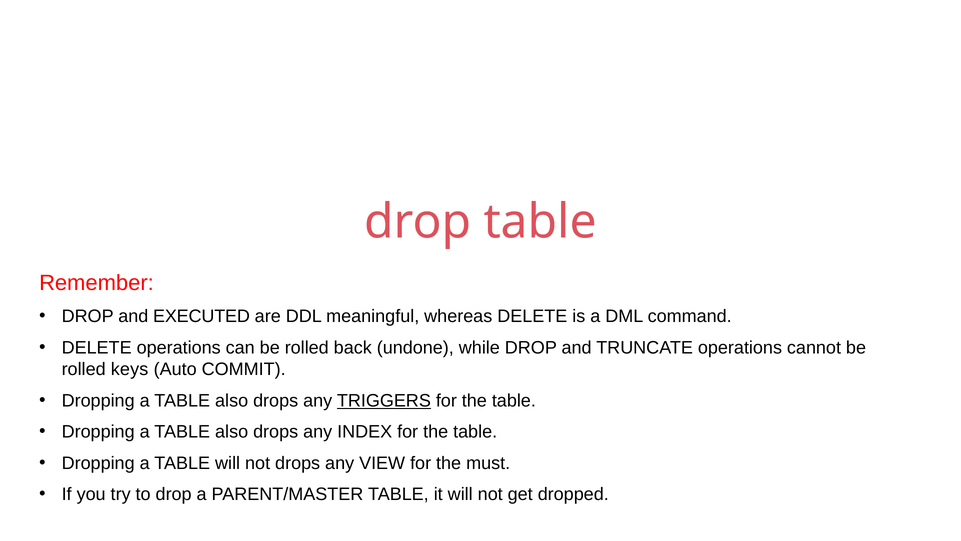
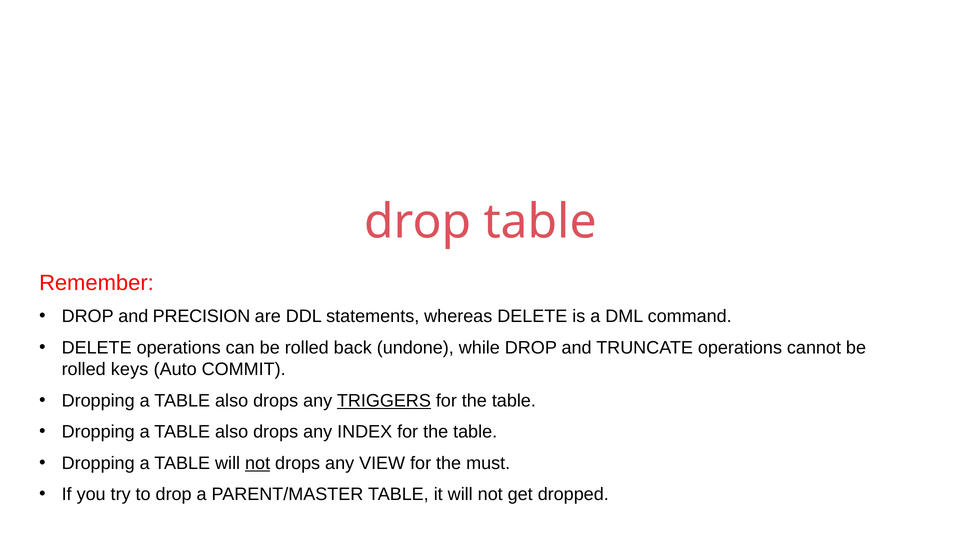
EXECUTED: EXECUTED -> PRECISION
meaningful: meaningful -> statements
not at (258, 463) underline: none -> present
